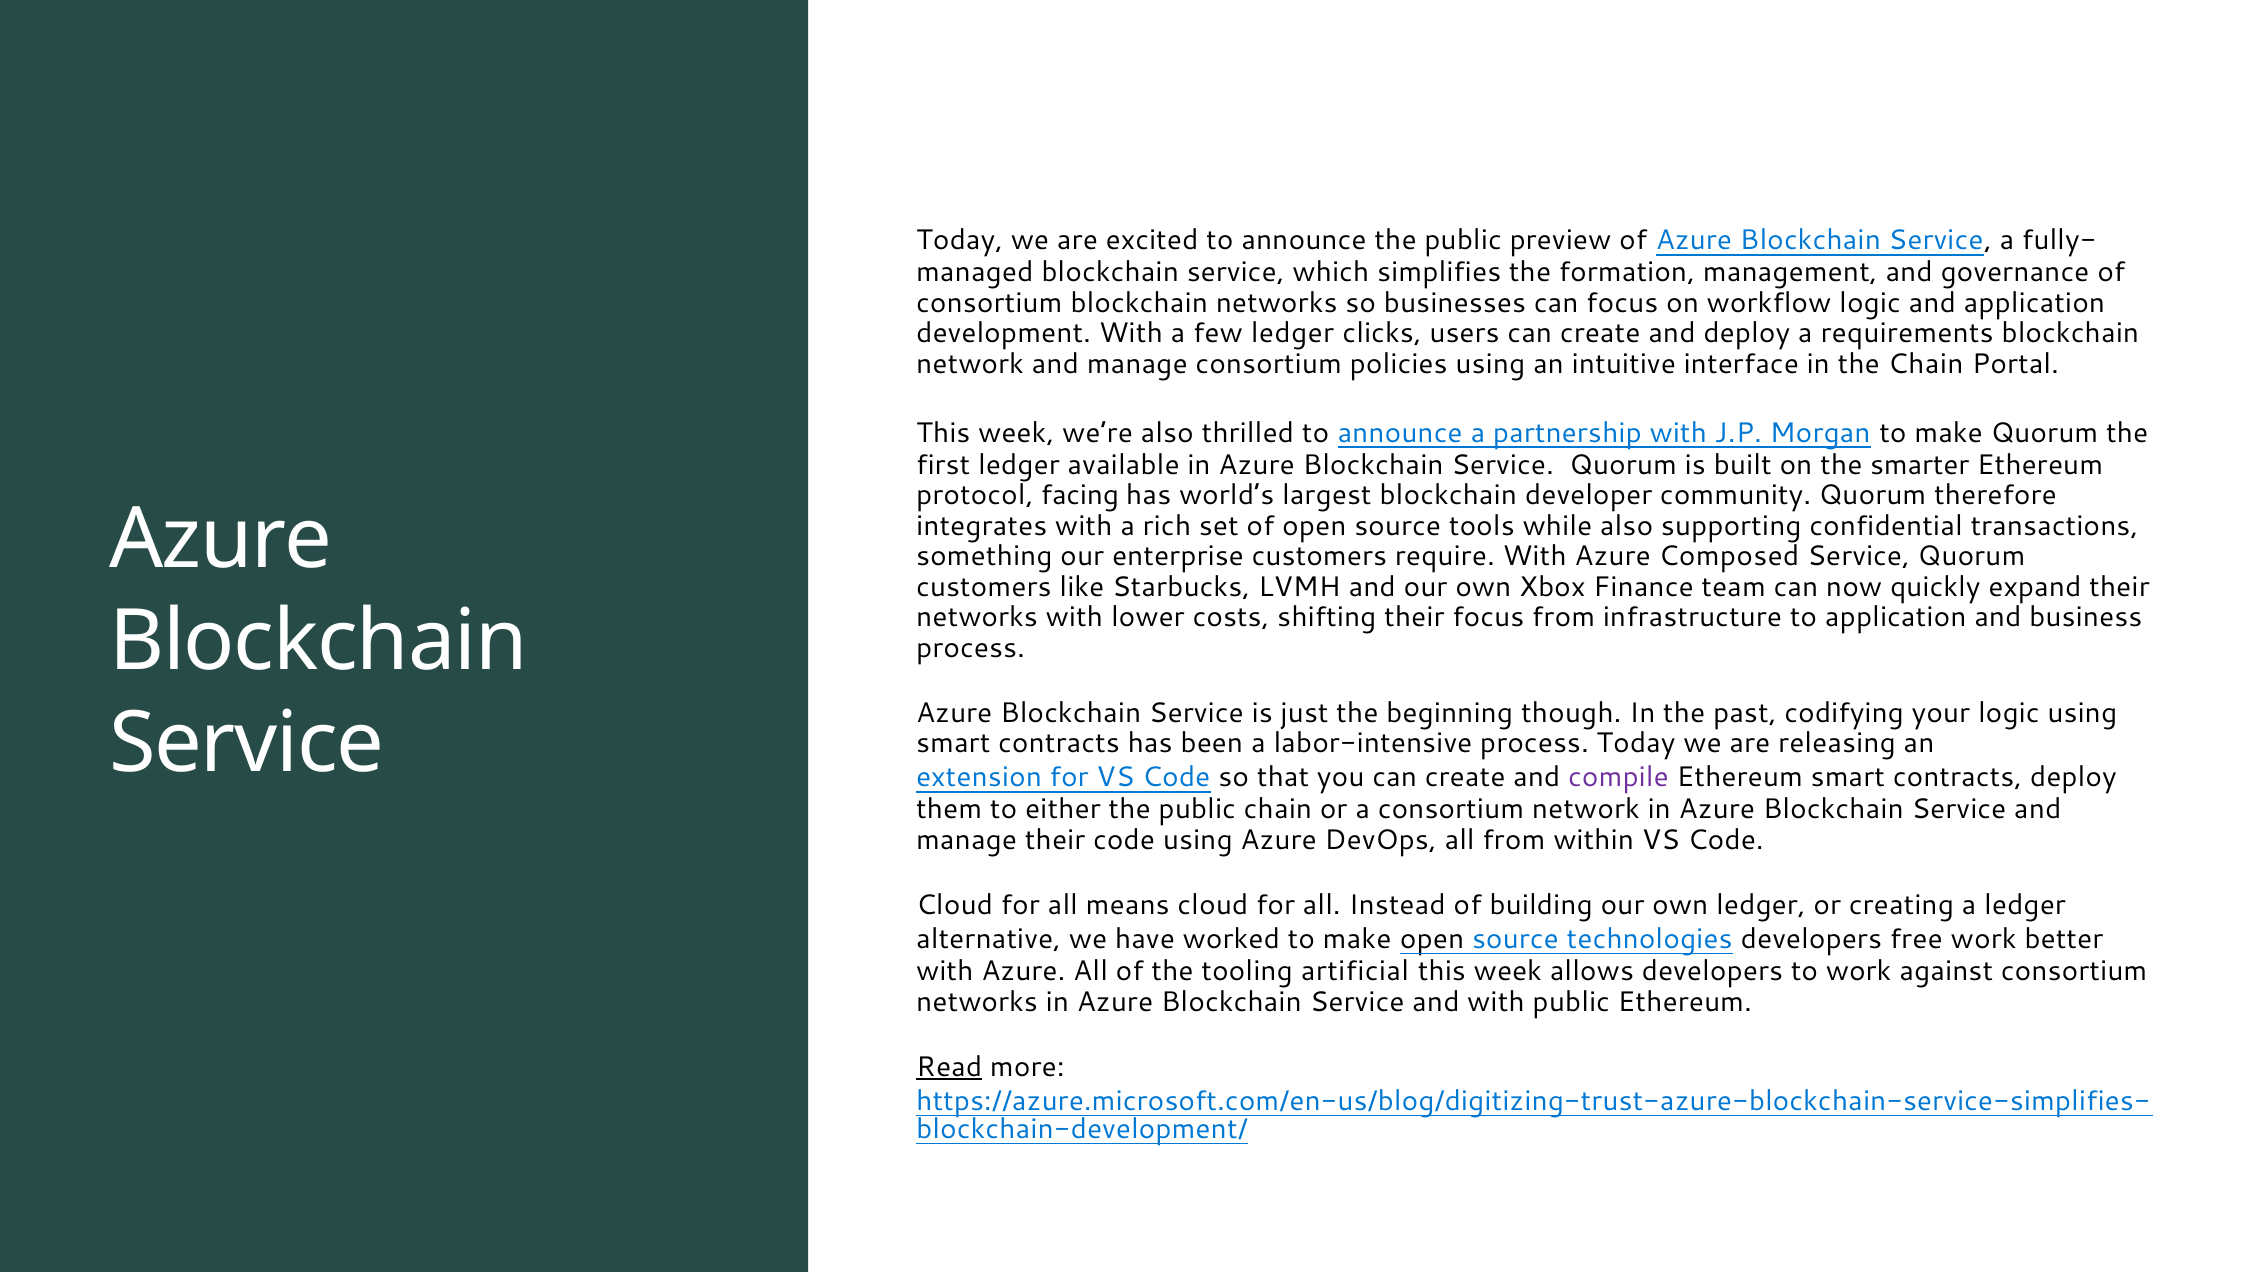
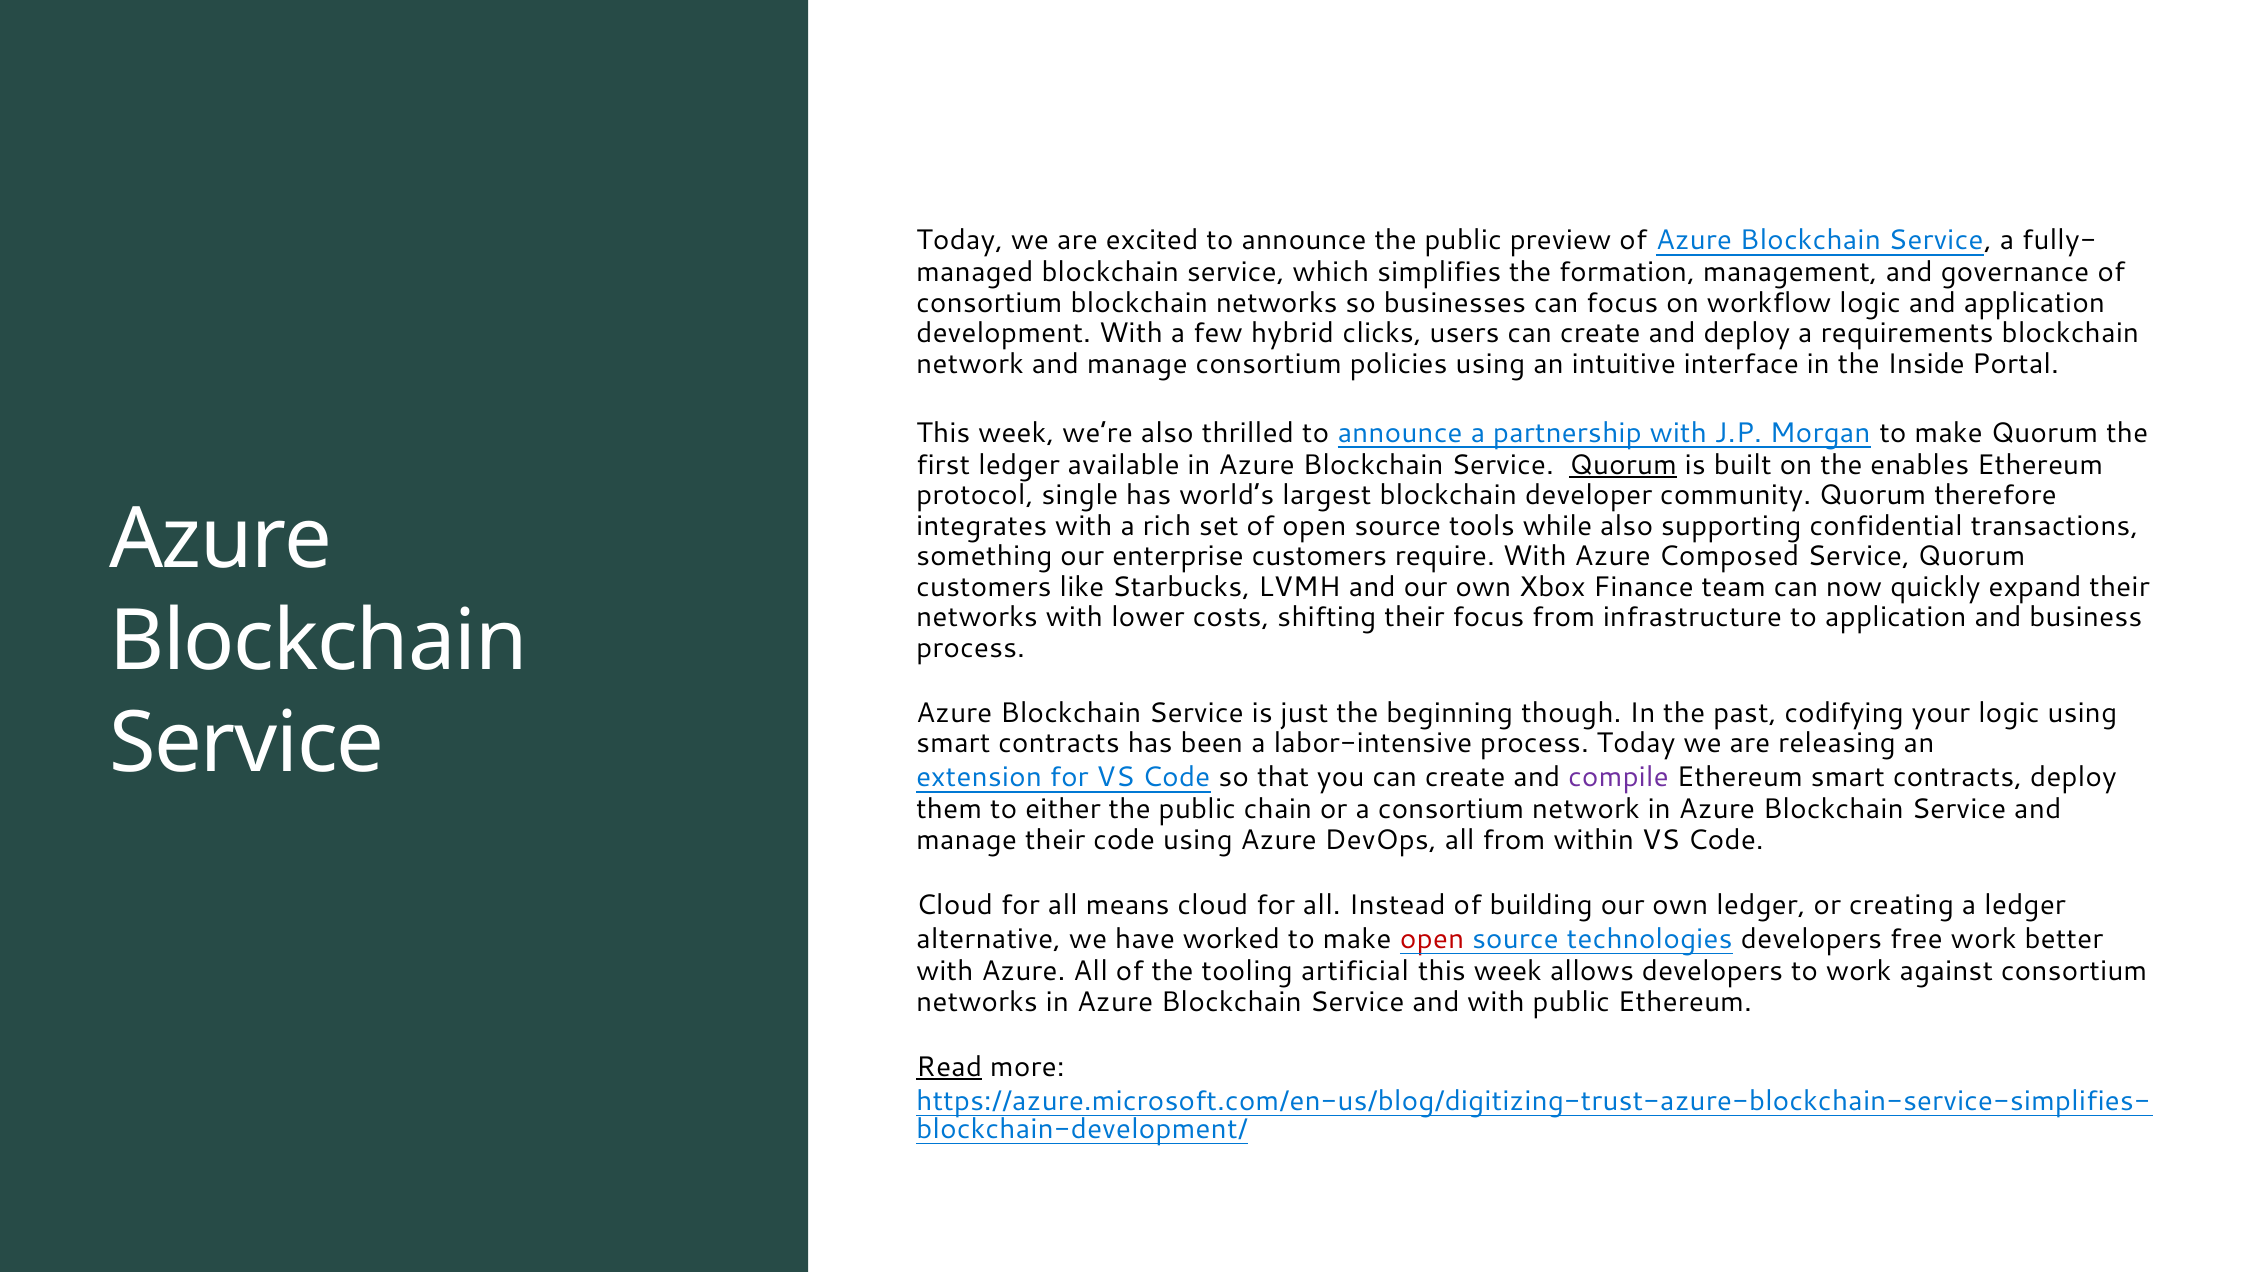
few ledger: ledger -> hybrid
the Chain: Chain -> Inside
Quorum at (1623, 465) underline: none -> present
smarter: smarter -> enables
facing: facing -> single
open at (1432, 940) colour: black -> red
